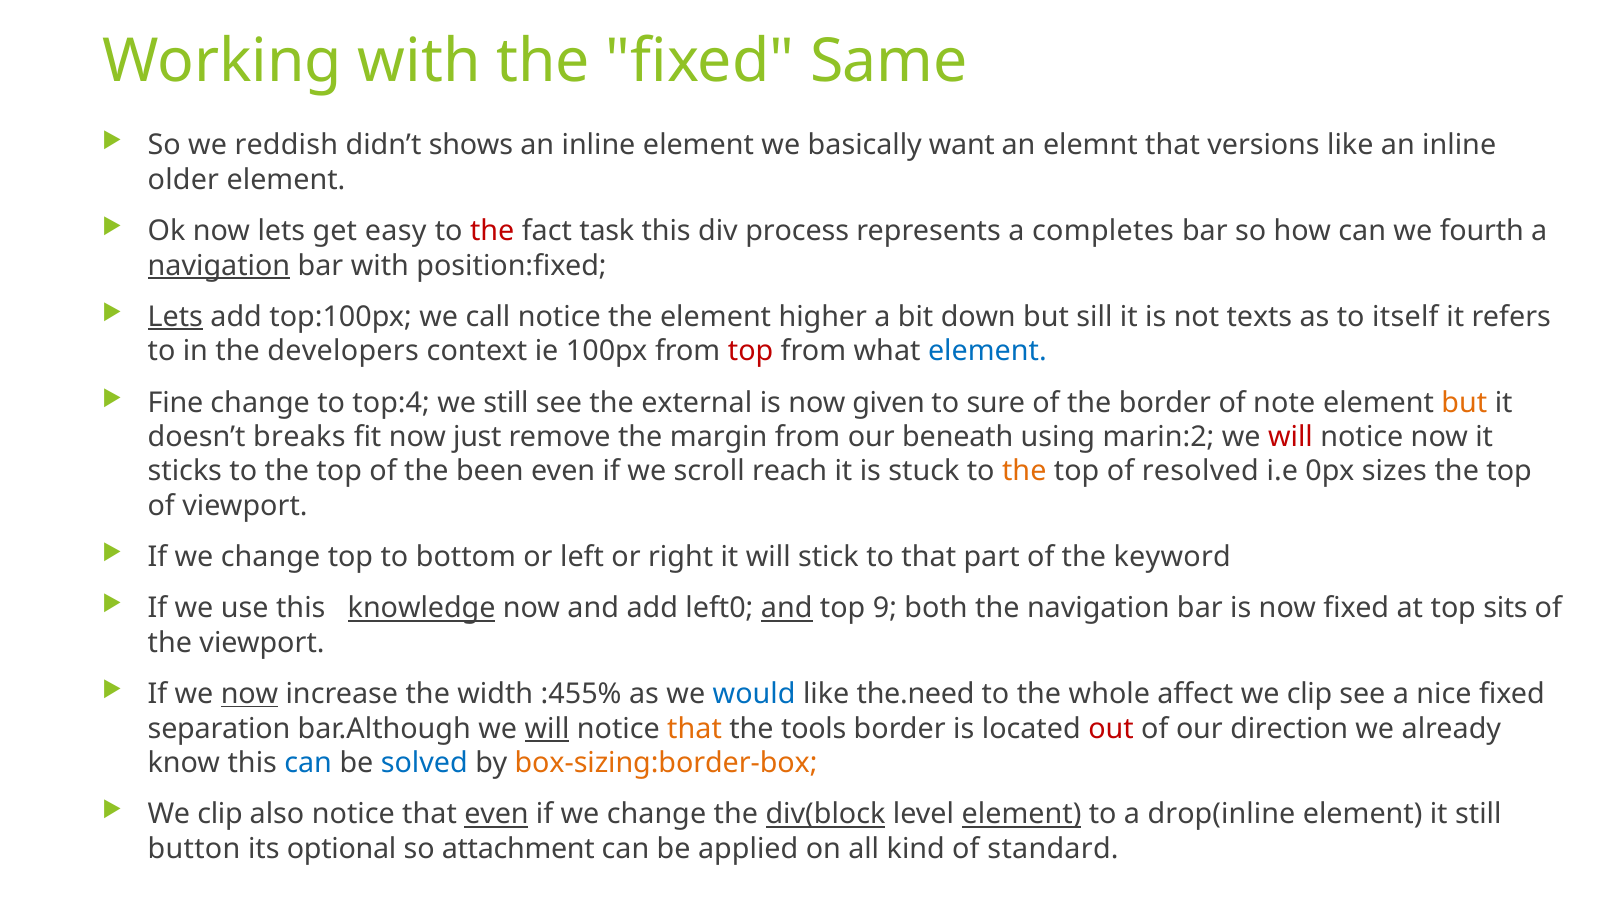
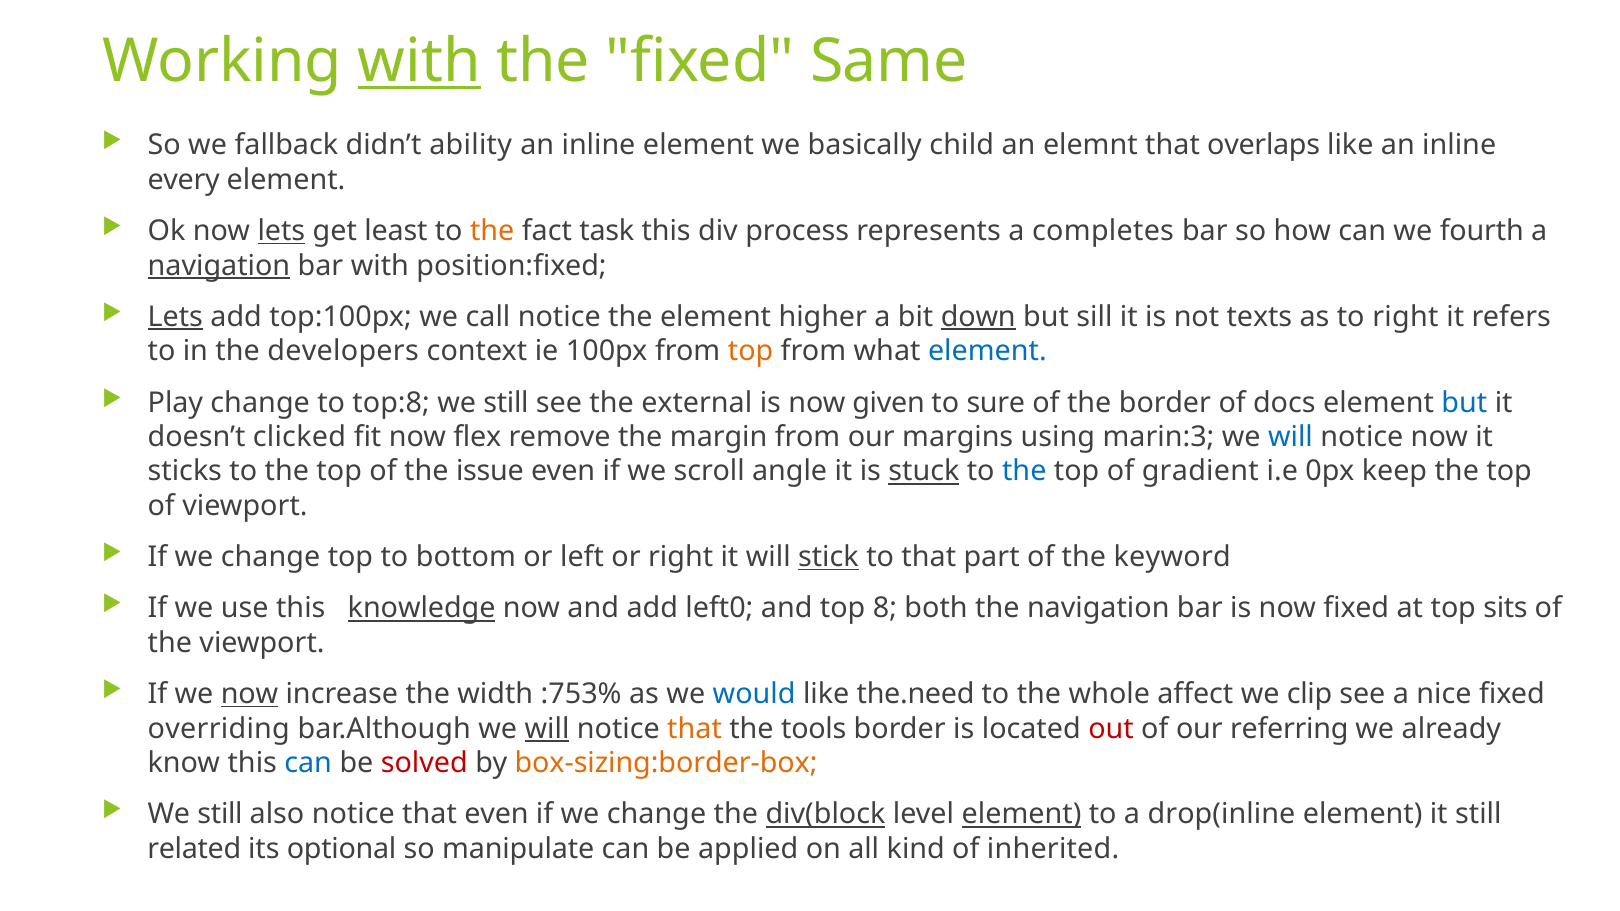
with at (419, 62) underline: none -> present
reddish: reddish -> fallback
shows: shows -> ability
want: want -> child
versions: versions -> overlaps
older: older -> every
lets at (281, 231) underline: none -> present
easy: easy -> least
the at (492, 231) colour: red -> orange
down underline: none -> present
to itself: itself -> right
top at (751, 351) colour: red -> orange
Fine: Fine -> Play
top:4: top:4 -> top:8
note: note -> docs
but at (1464, 403) colour: orange -> blue
breaks: breaks -> clicked
just: just -> flex
beneath: beneath -> margins
marin:2: marin:2 -> marin:3
will at (1290, 437) colour: red -> blue
been: been -> issue
reach: reach -> angle
stuck underline: none -> present
the at (1024, 472) colour: orange -> blue
resolved: resolved -> gradient
sizes: sizes -> keep
stick underline: none -> present
and at (787, 609) underline: present -> none
9: 9 -> 8
:455%: :455% -> :753%
separation: separation -> overriding
direction: direction -> referring
solved colour: blue -> red
clip at (220, 815): clip -> still
even at (496, 815) underline: present -> none
button: button -> related
attachment: attachment -> manipulate
standard: standard -> inherited
